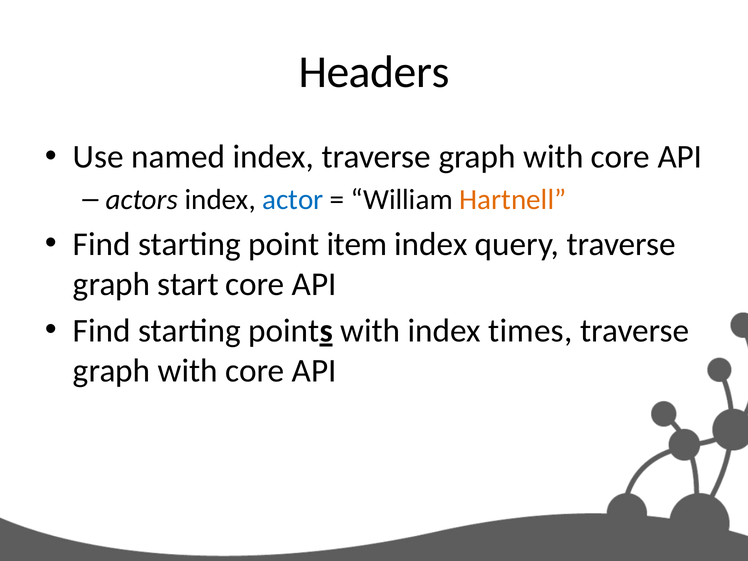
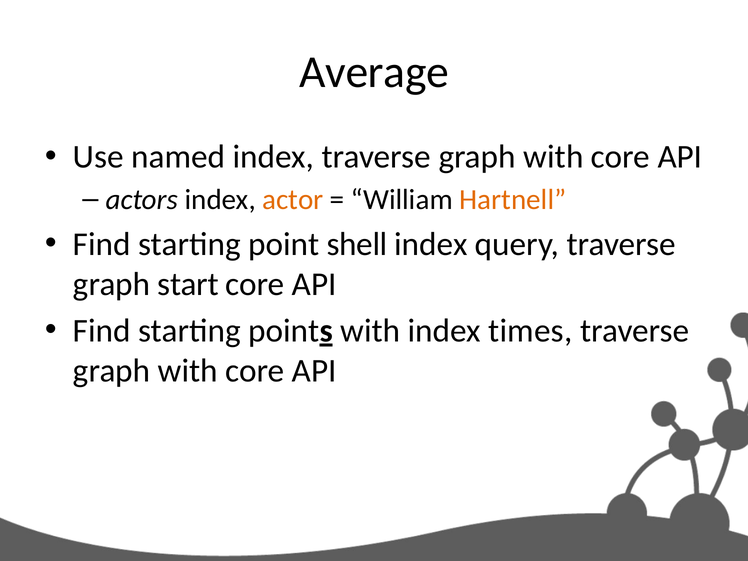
Headers: Headers -> Average
actor colour: blue -> orange
item: item -> shell
